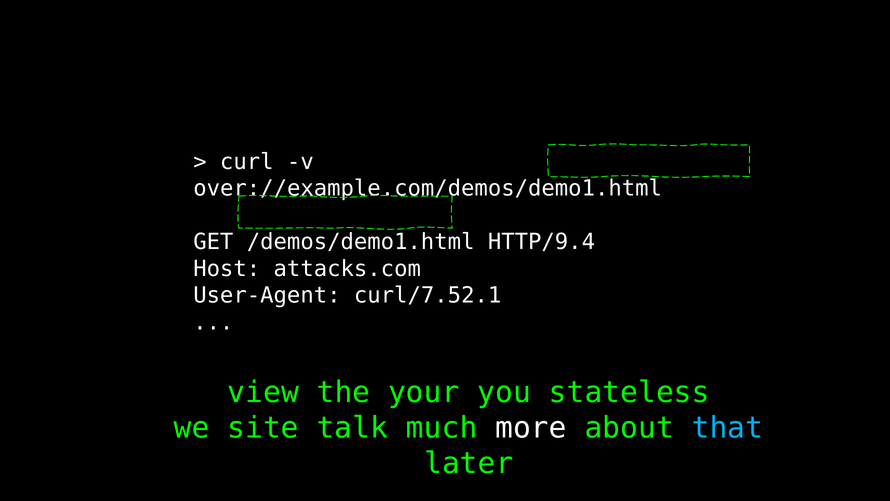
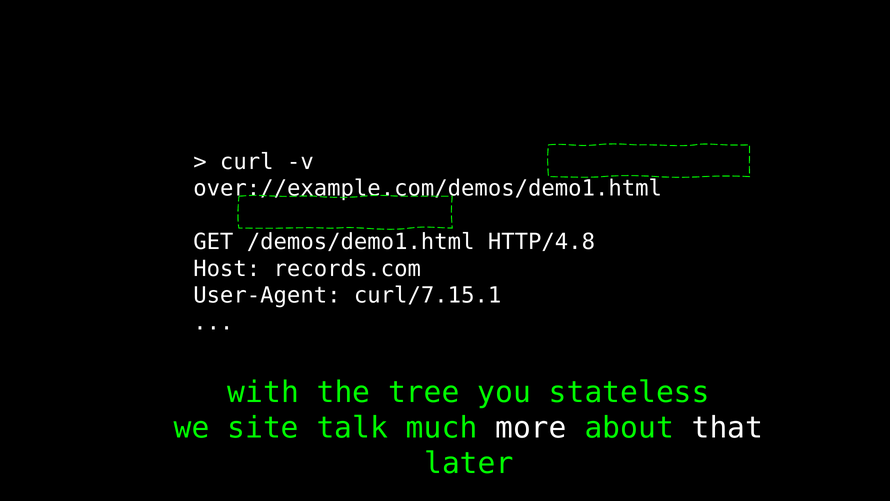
HTTP/9.4: HTTP/9.4 -> HTTP/4.8
attacks.com: attacks.com -> records.com
curl/7.52.1: curl/7.52.1 -> curl/7.15.1
view: view -> with
your: your -> tree
that colour: light blue -> white
